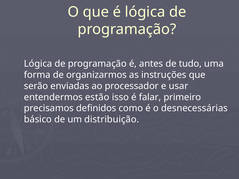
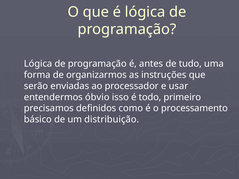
estão: estão -> óbvio
falar: falar -> todo
desnecessárias: desnecessárias -> processamento
